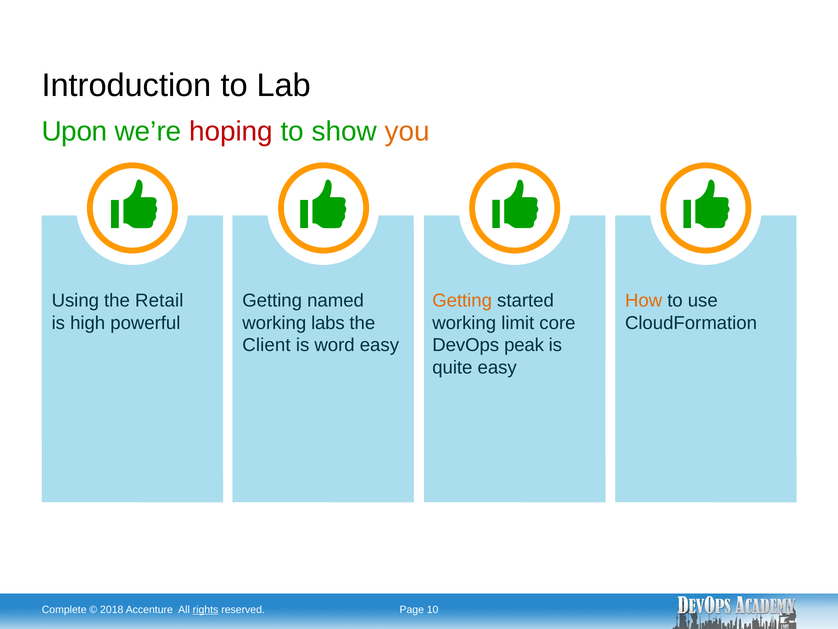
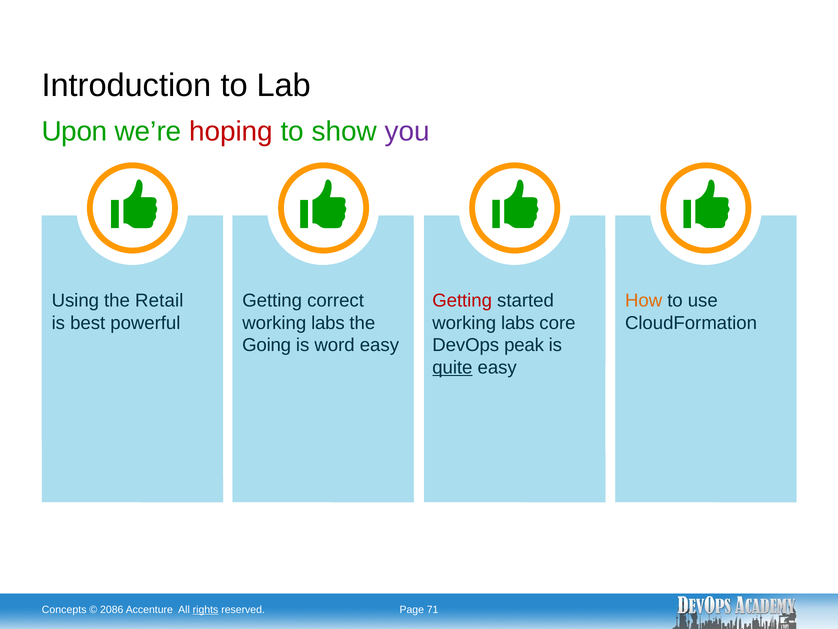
you colour: orange -> purple
named: named -> correct
Getting at (462, 300) colour: orange -> red
high: high -> best
limit at (518, 323): limit -> labs
Client: Client -> Going
quite underline: none -> present
Complete: Complete -> Concepts
2018: 2018 -> 2086
10: 10 -> 71
